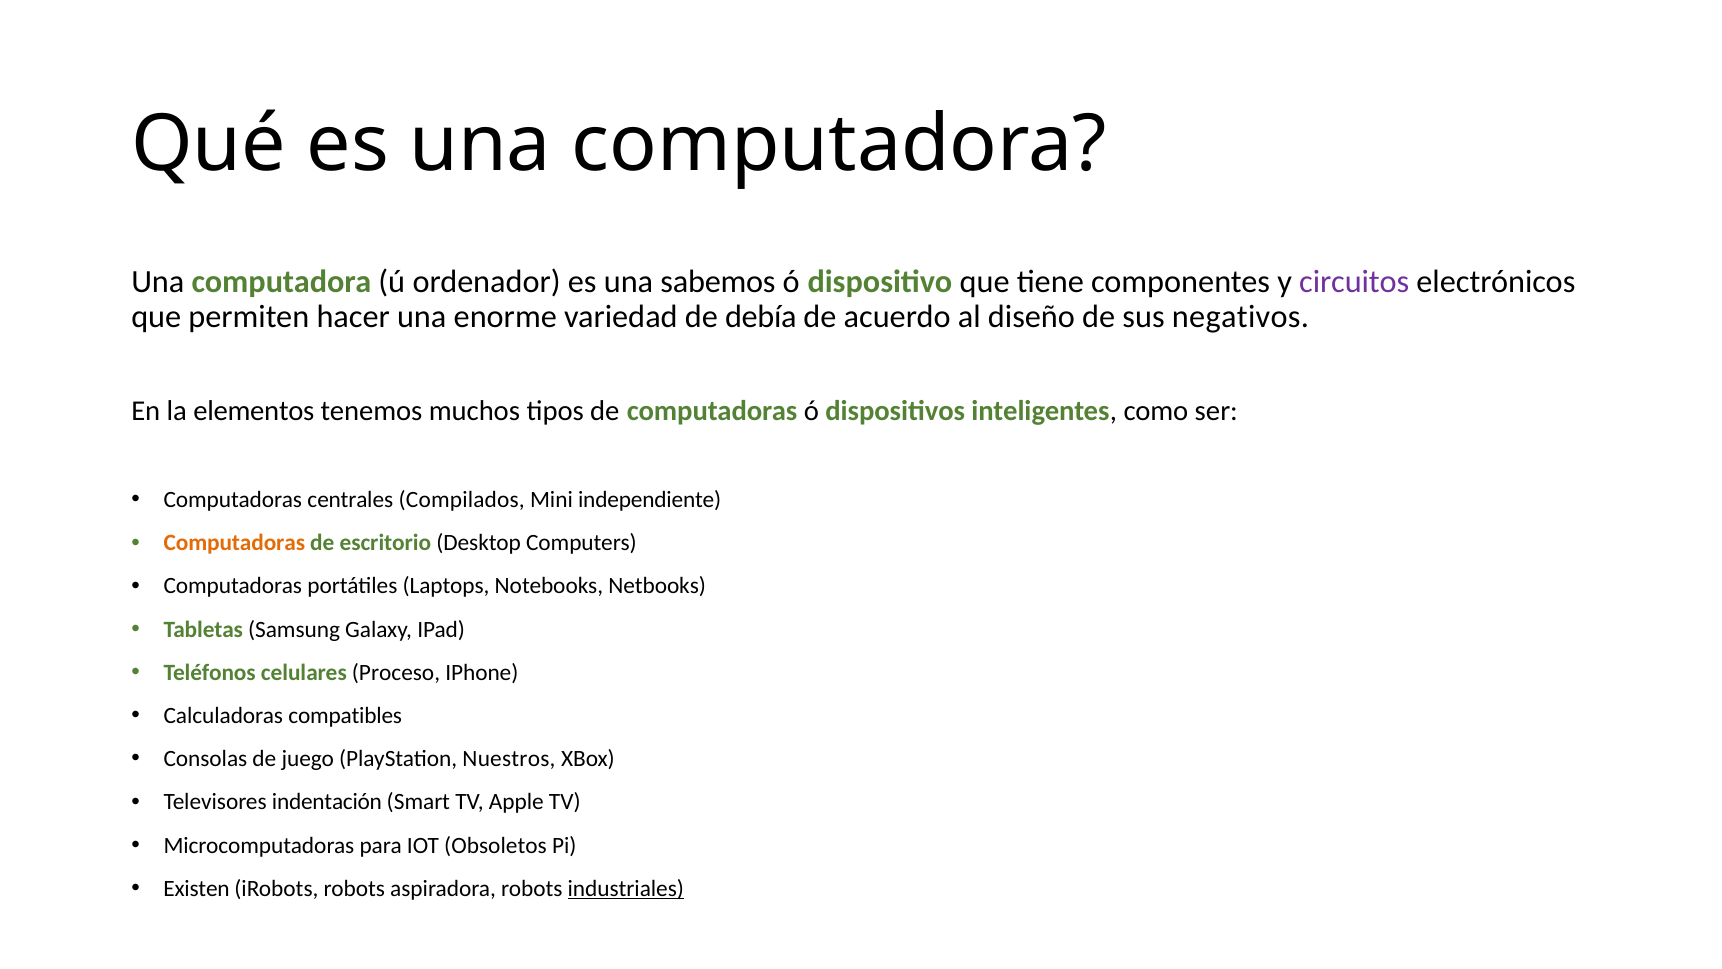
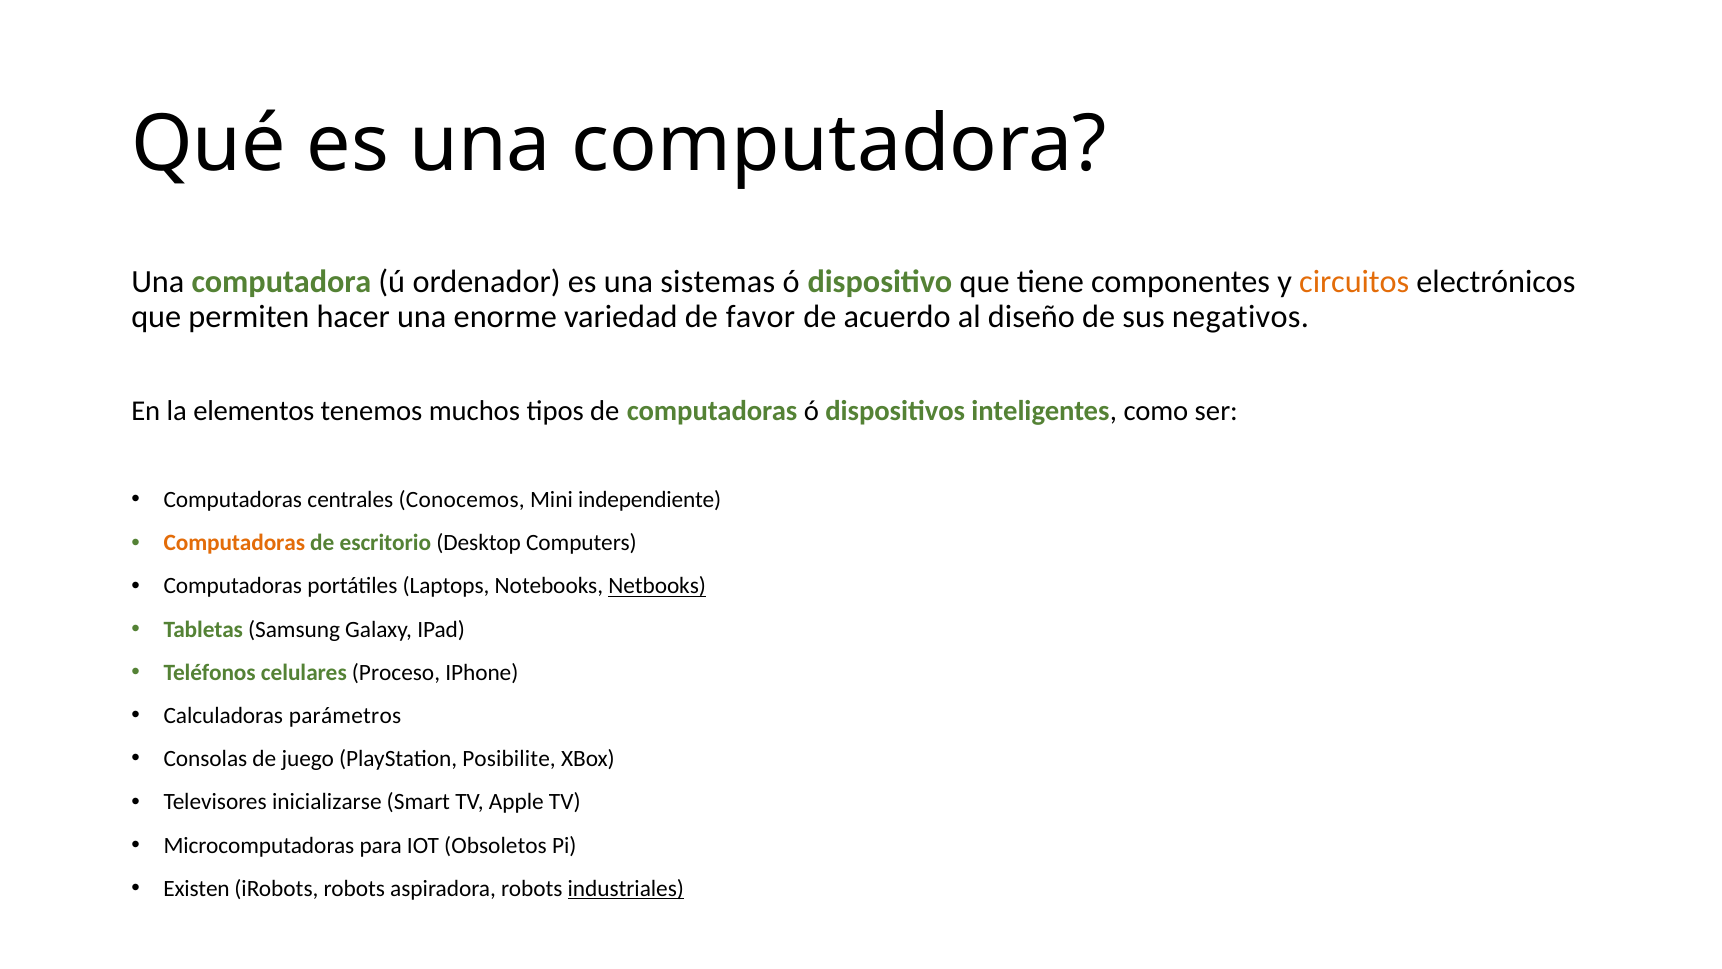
sabemos: sabemos -> sistemas
circuitos colour: purple -> orange
debía: debía -> favor
Compilados: Compilados -> Conocemos
Netbooks underline: none -> present
compatibles: compatibles -> parámetros
Nuestros: Nuestros -> Posibilite
indentación: indentación -> inicializarse
